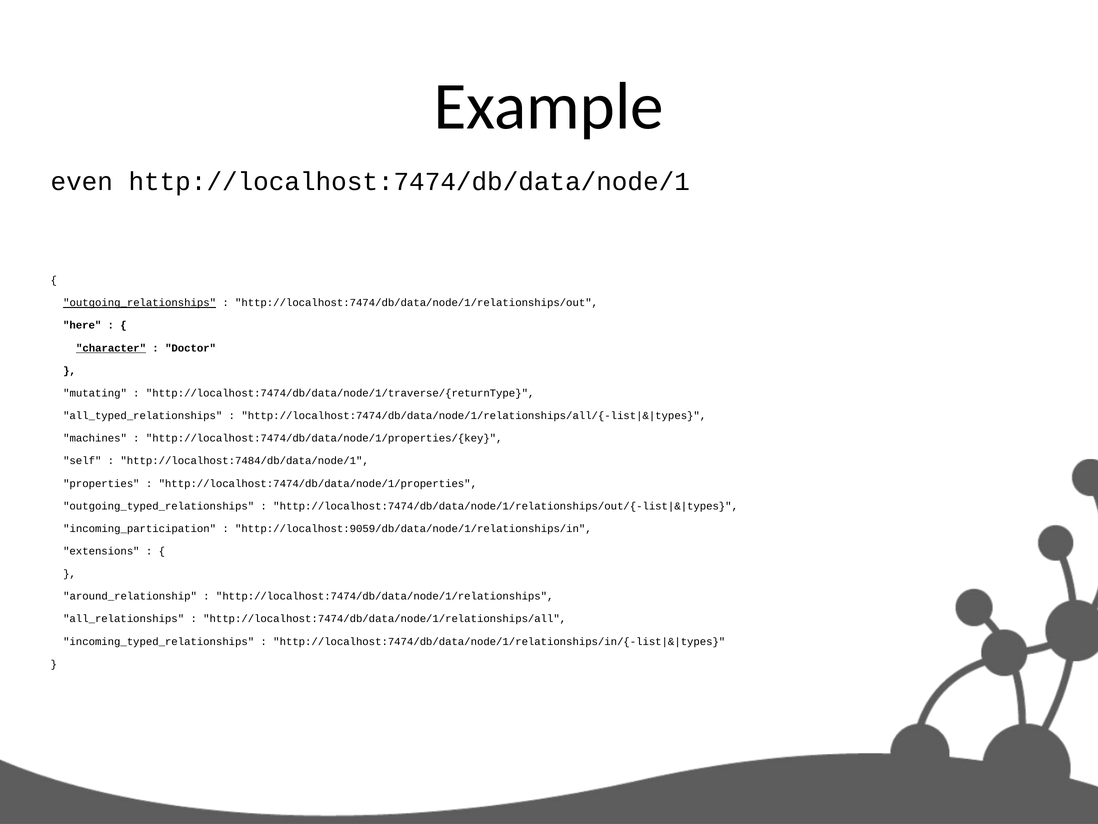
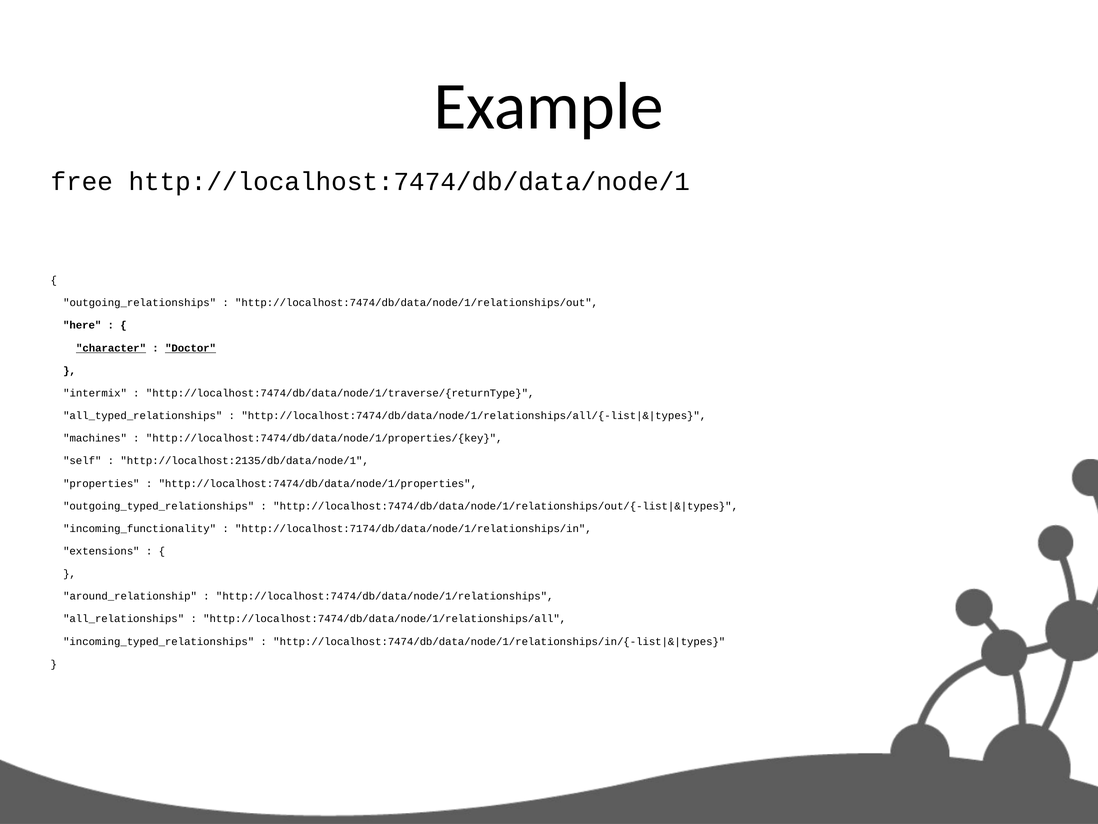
even: even -> free
outgoing_relationships underline: present -> none
Doctor underline: none -> present
mutating: mutating -> intermix
http://localhost:7484/db/data/node/1: http://localhost:7484/db/data/node/1 -> http://localhost:2135/db/data/node/1
incoming_participation: incoming_participation -> incoming_functionality
http://localhost:9059/db/data/node/1/relationships/in: http://localhost:9059/db/data/node/1/relationships/in -> http://localhost:7174/db/data/node/1/relationships/in
